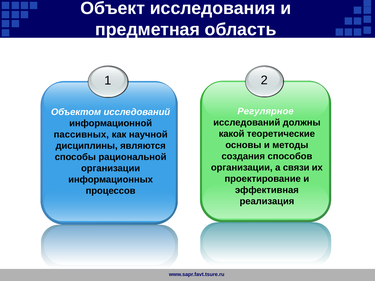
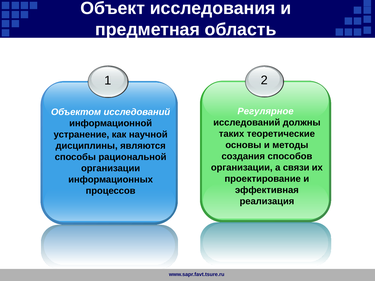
какой: какой -> таких
пассивных: пассивных -> устранение
